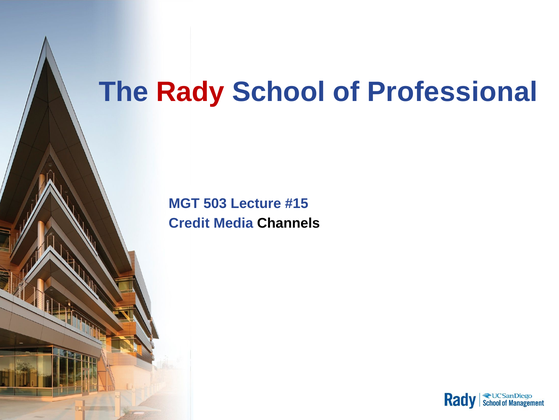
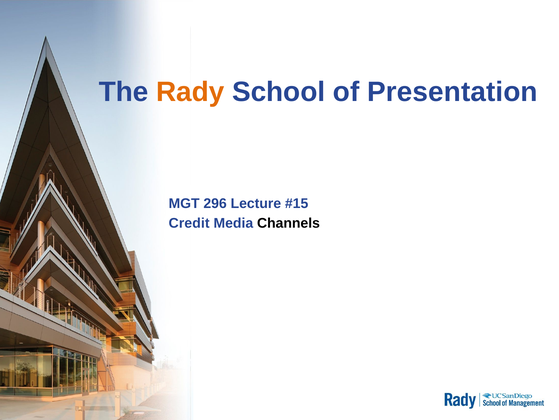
Rady colour: red -> orange
Professional: Professional -> Presentation
503: 503 -> 296
